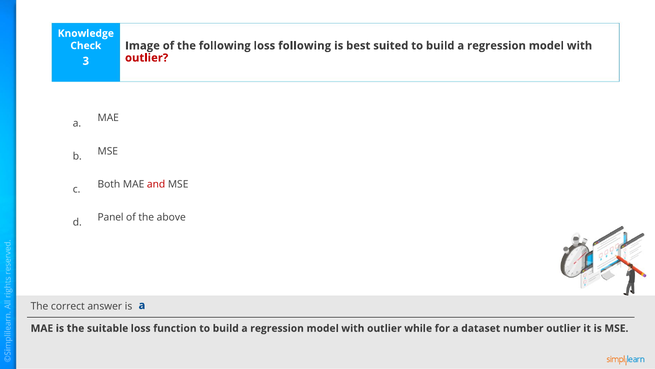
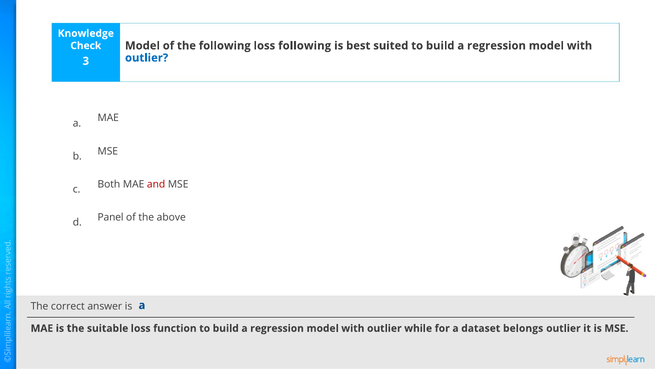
Image at (142, 46): Image -> Model
outlier at (147, 58) colour: red -> blue
number: number -> belongs
